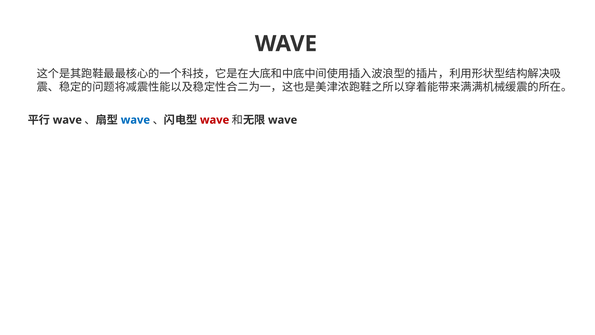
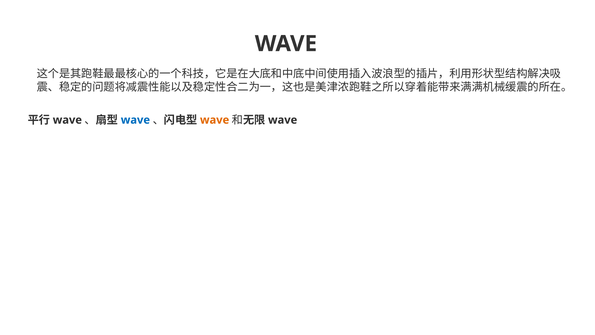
wave at (215, 120) colour: red -> orange
